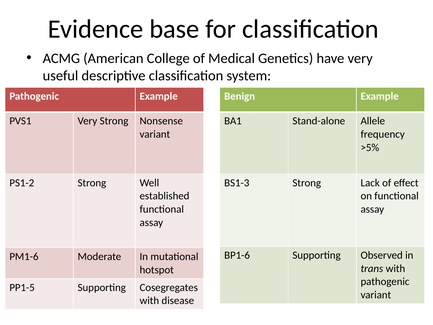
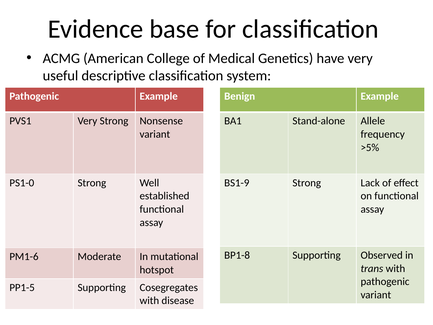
PS1-2: PS1-2 -> PS1-0
BS1-3: BS1-3 -> BS1-9
BP1-6: BP1-6 -> BP1-8
